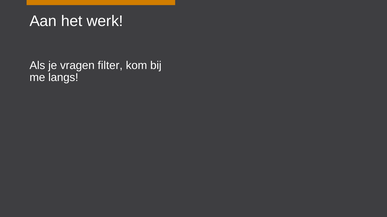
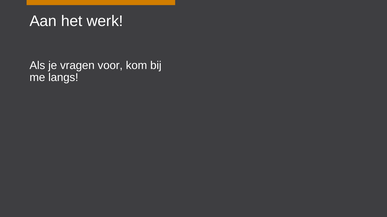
filter: filter -> voor
